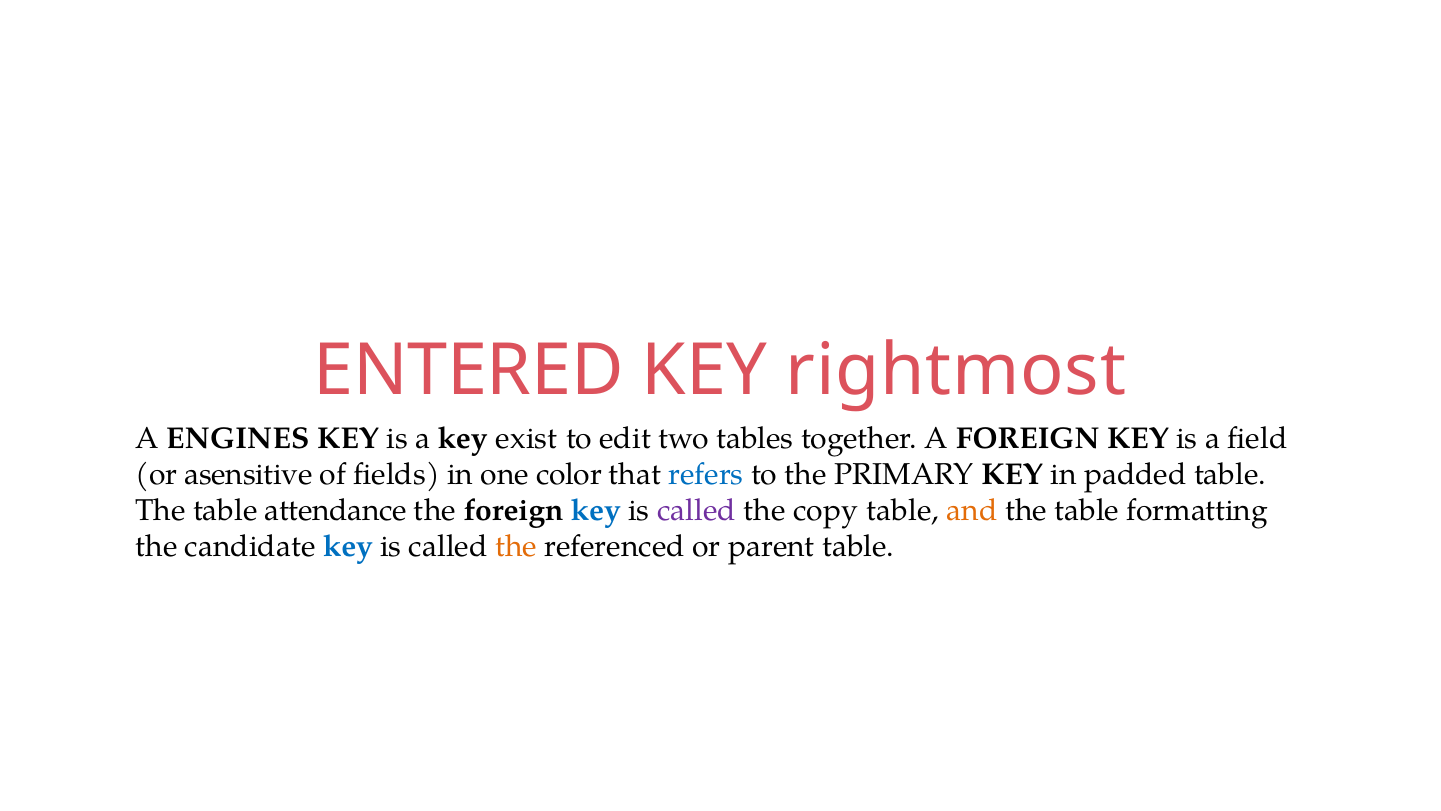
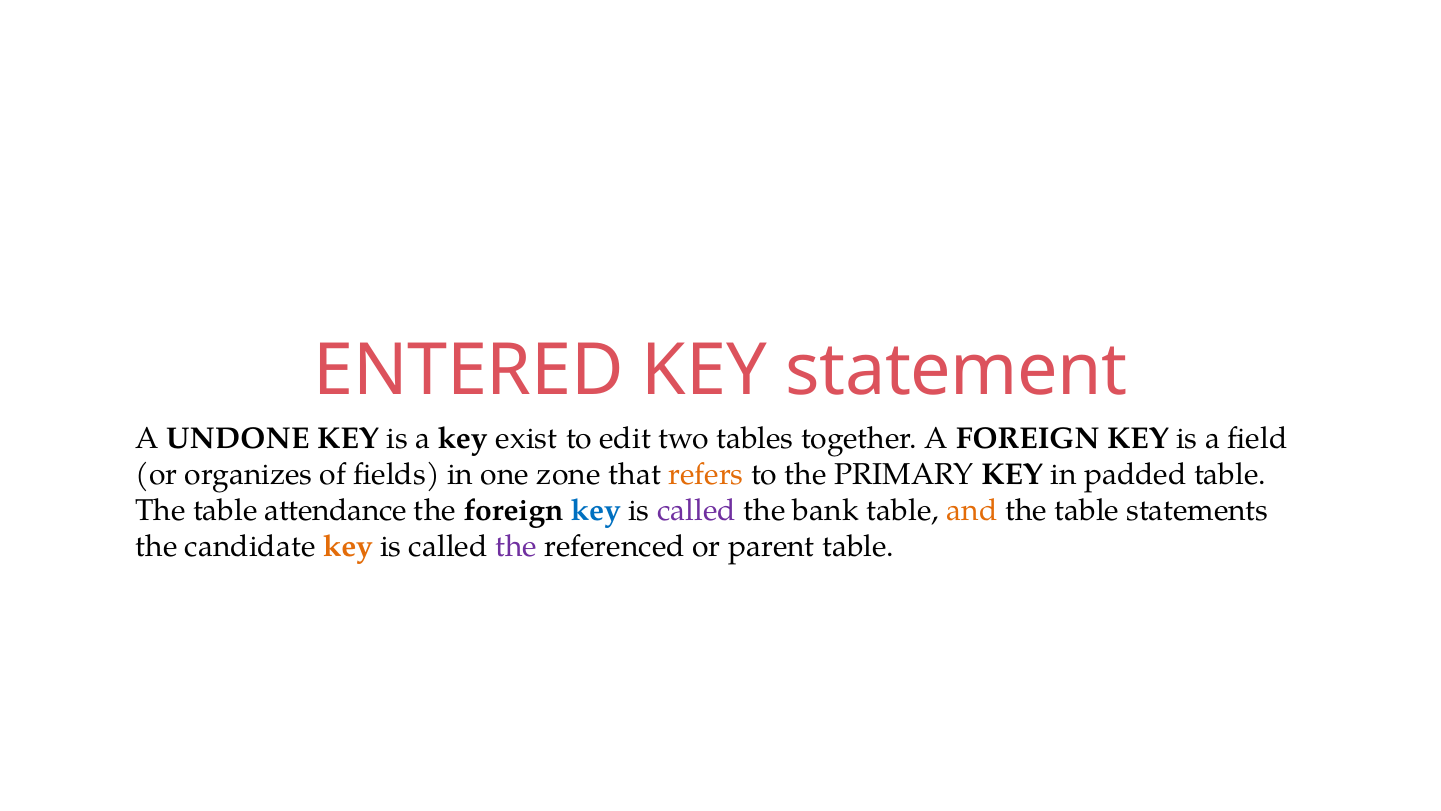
rightmost: rightmost -> statement
ENGINES: ENGINES -> UNDONE
asensitive: asensitive -> organizes
color: color -> zone
refers colour: blue -> orange
copy: copy -> bank
formatting: formatting -> statements
key at (348, 547) colour: blue -> orange
the at (516, 547) colour: orange -> purple
